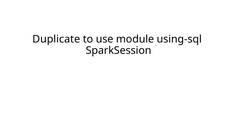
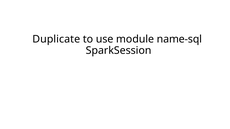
using-sql: using-sql -> name-sql
